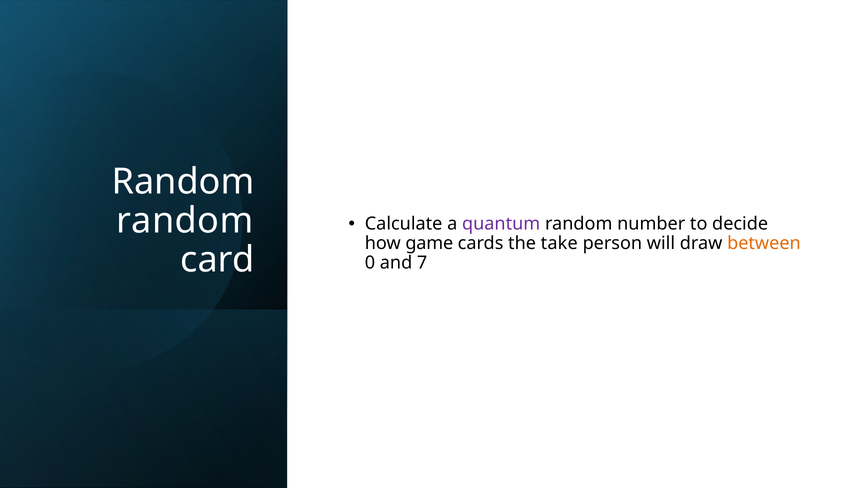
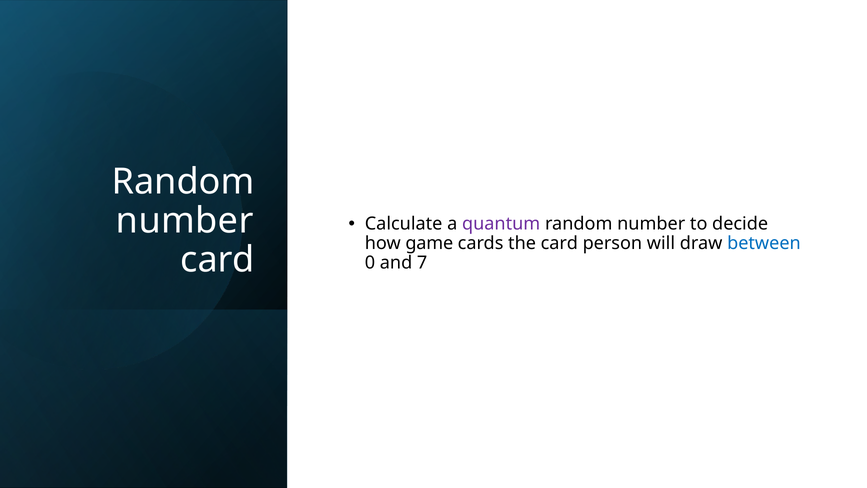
random at (185, 221): random -> number
the take: take -> card
between colour: orange -> blue
